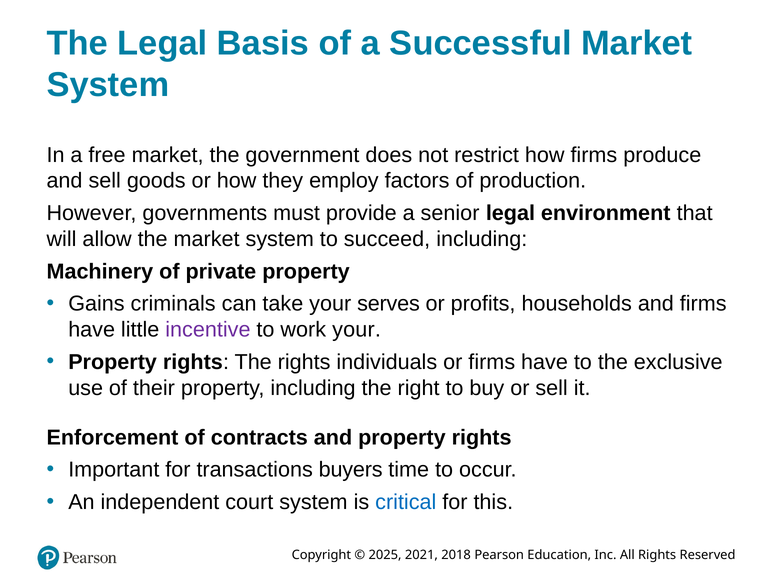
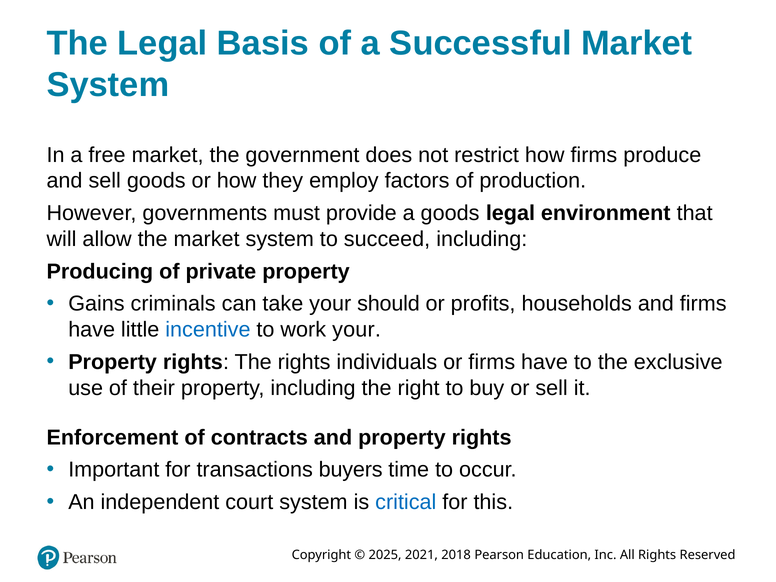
a senior: senior -> goods
Machinery: Machinery -> Producing
serves: serves -> should
incentive colour: purple -> blue
